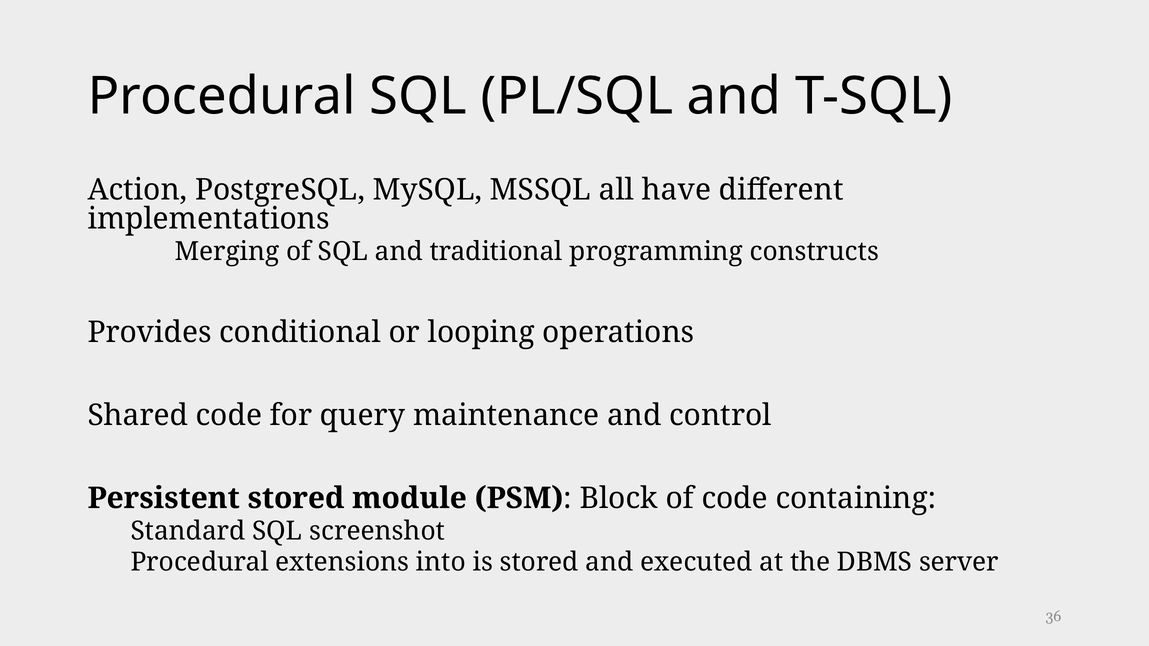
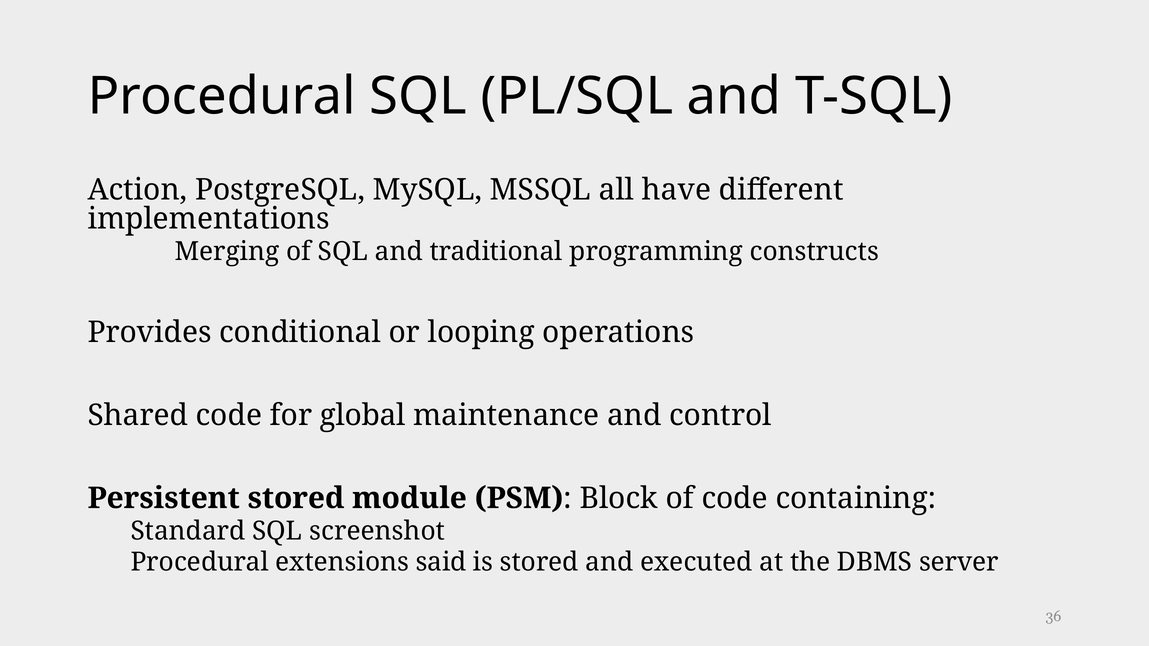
query: query -> global
into: into -> said
